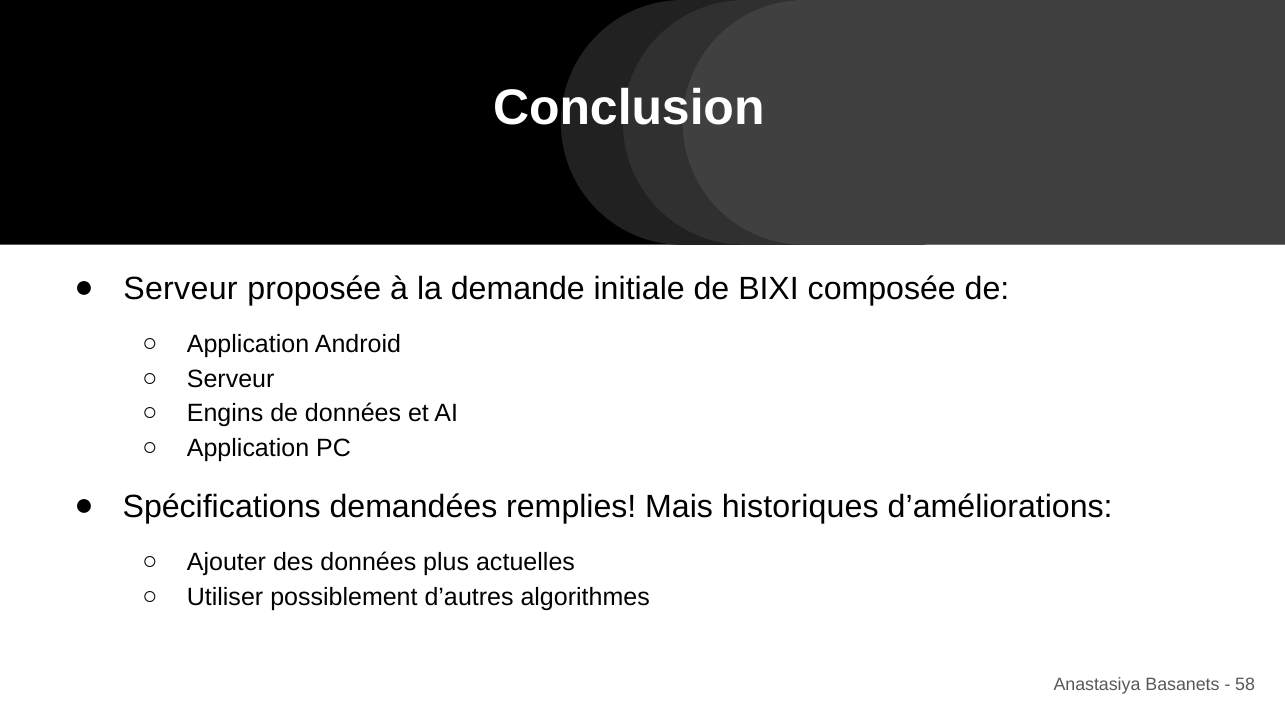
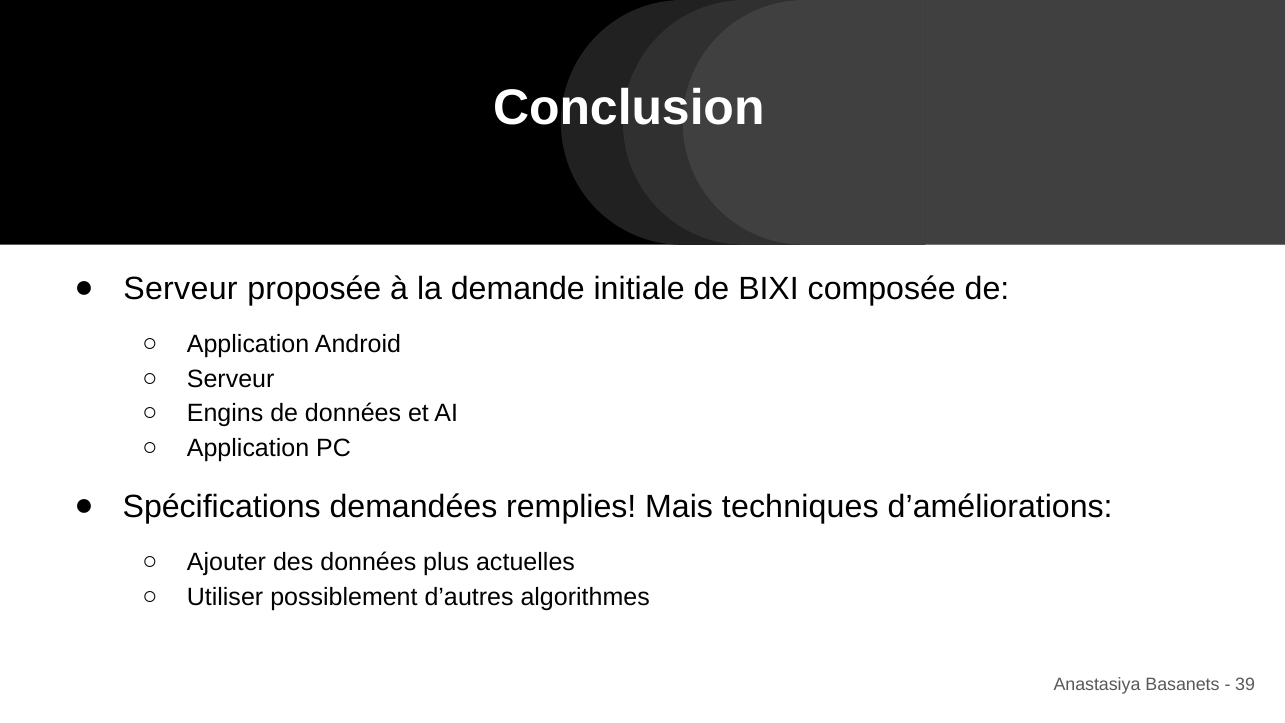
historiques: historiques -> techniques
58: 58 -> 39
